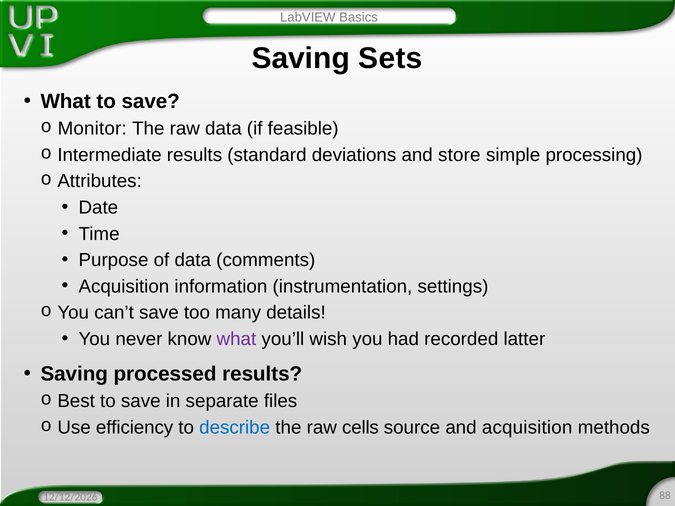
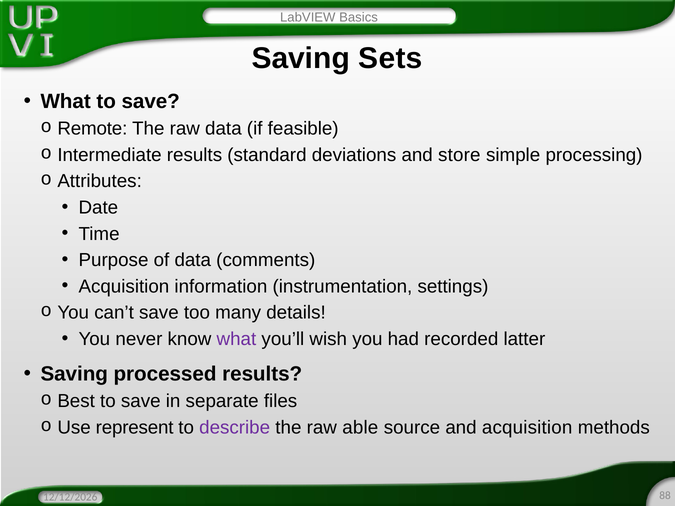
Monitor: Monitor -> Remote
efficiency: efficiency -> represent
describe colour: blue -> purple
cells: cells -> able
